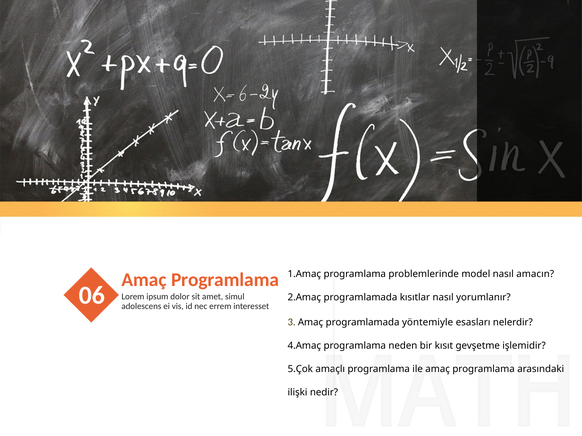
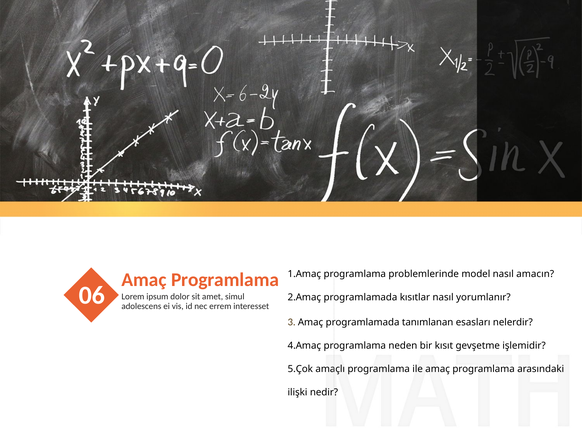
yöntemiyle: yöntemiyle -> tanımlanan
